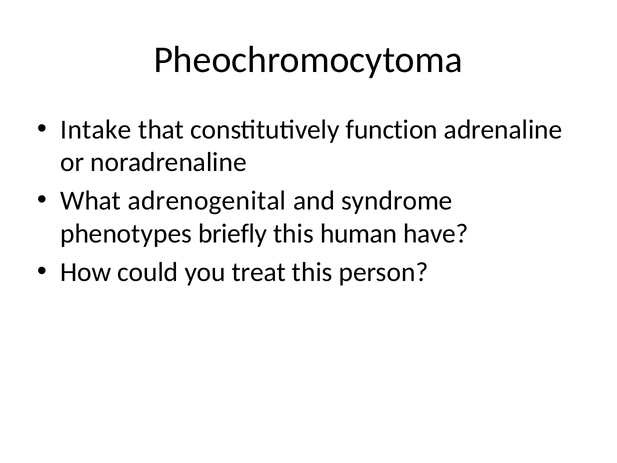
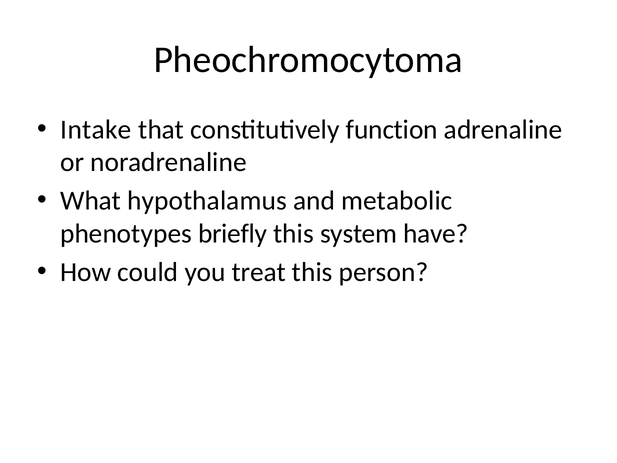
adrenogenital: adrenogenital -> hypothalamus
syndrome: syndrome -> metabolic
human: human -> system
